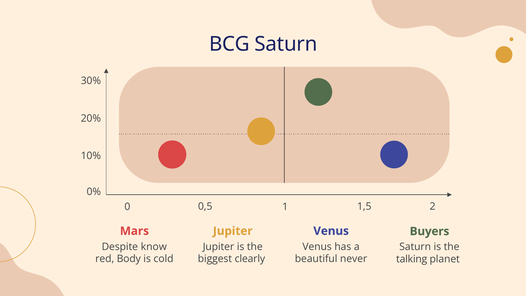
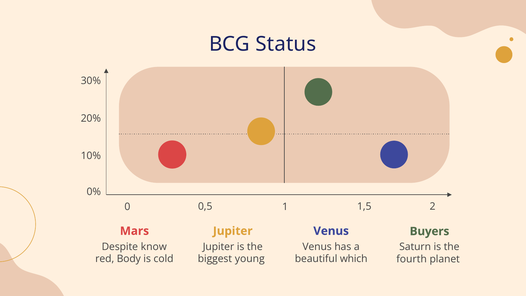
BCG Saturn: Saturn -> Status
clearly: clearly -> young
never: never -> which
talking: talking -> fourth
